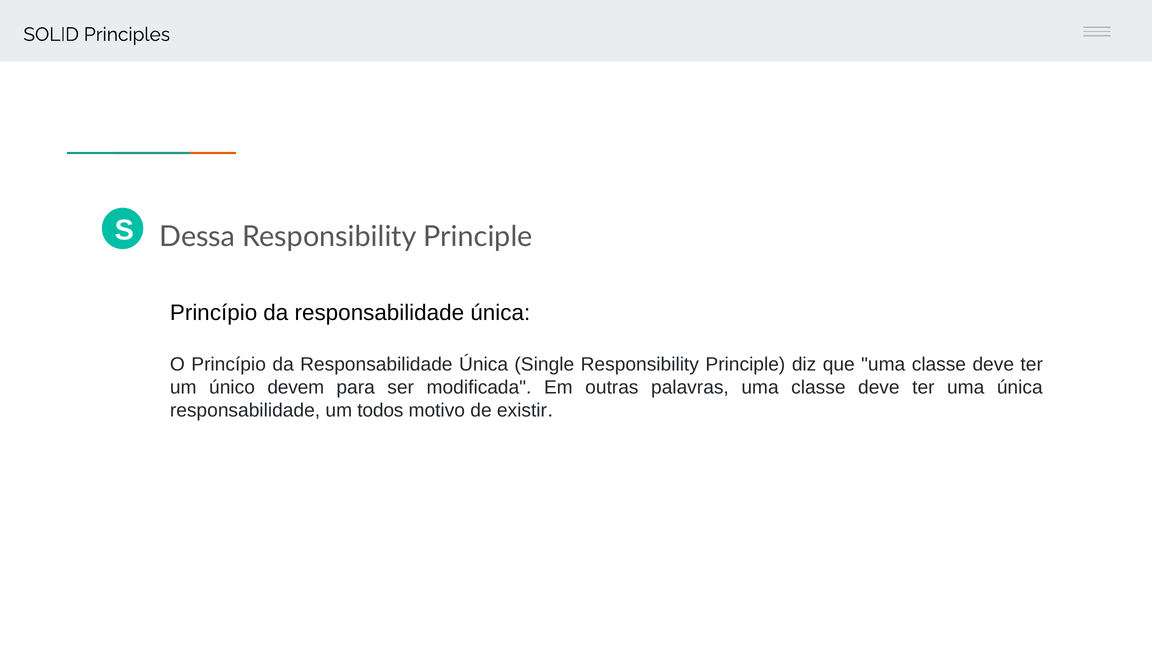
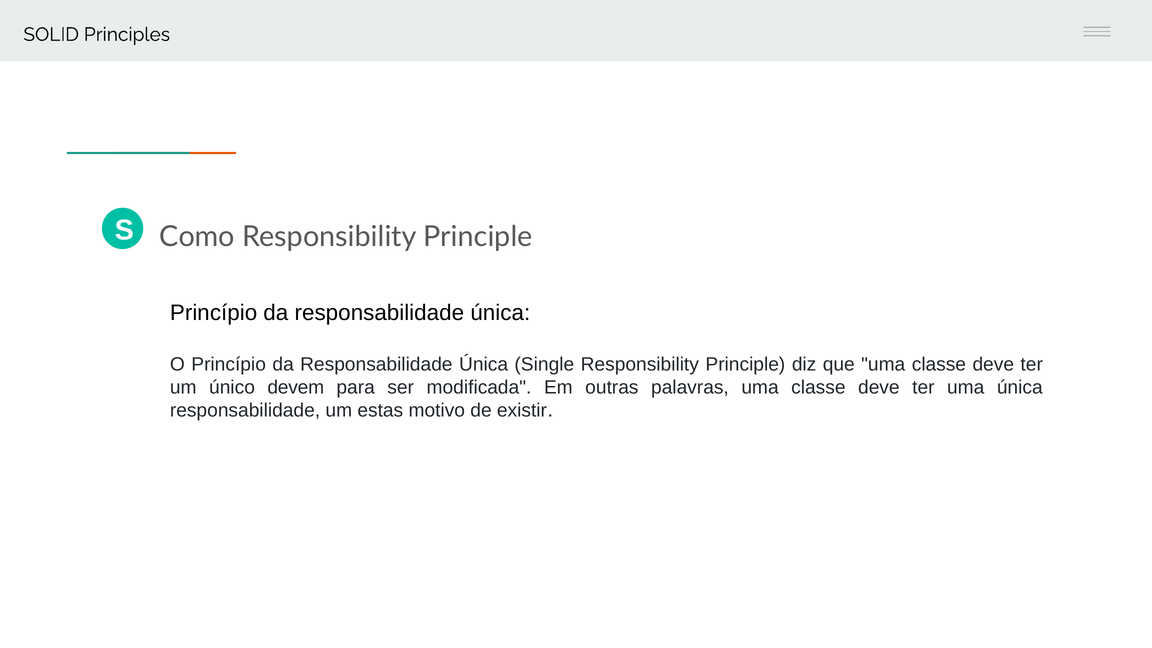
Dessa: Dessa -> Como
todos: todos -> estas
